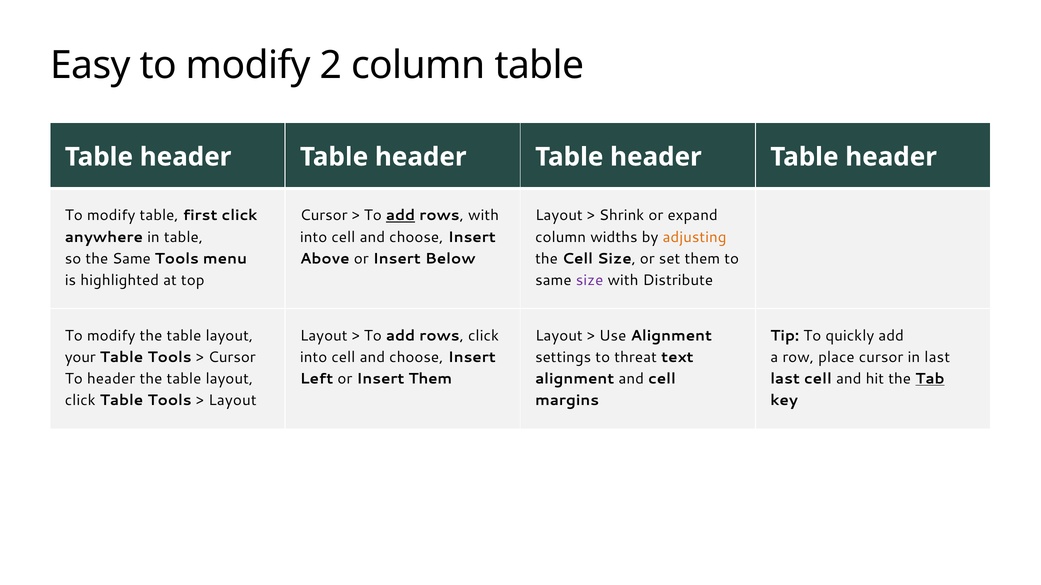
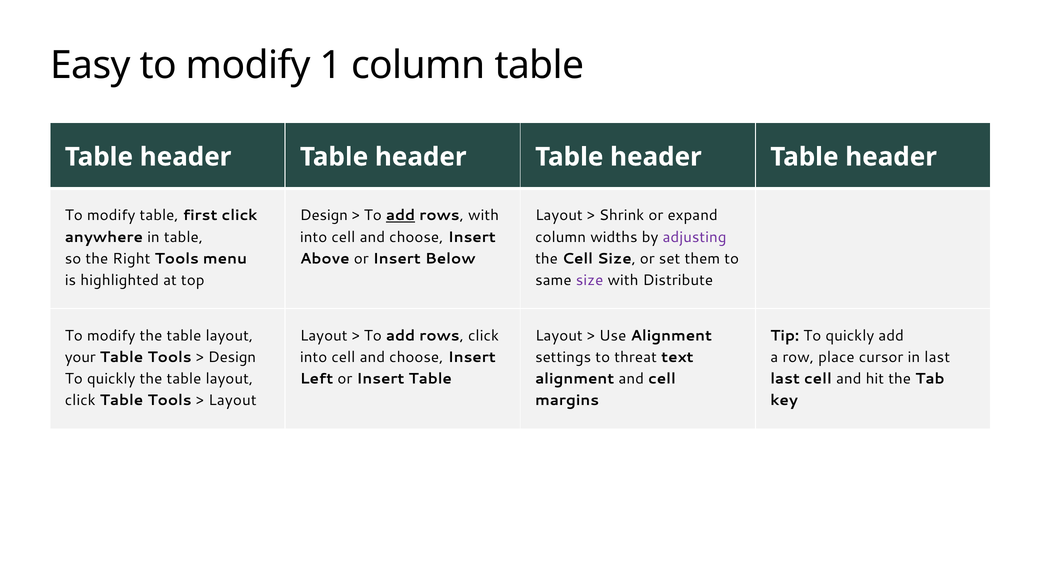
2: 2 -> 1
Cursor at (324, 216): Cursor -> Design
adjusting colour: orange -> purple
the Same: Same -> Right
Cursor at (232, 358): Cursor -> Design
header at (111, 379): header -> quickly
Insert Them: Them -> Table
Tab underline: present -> none
